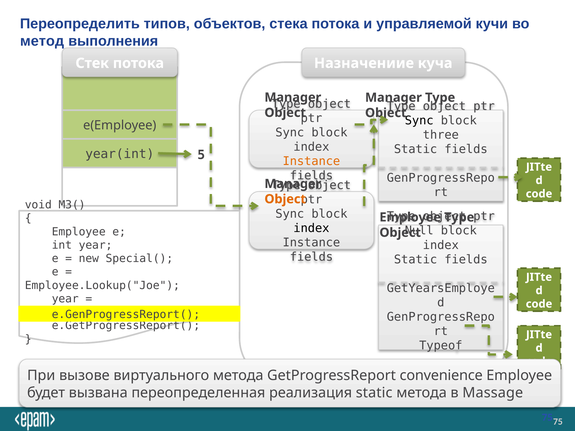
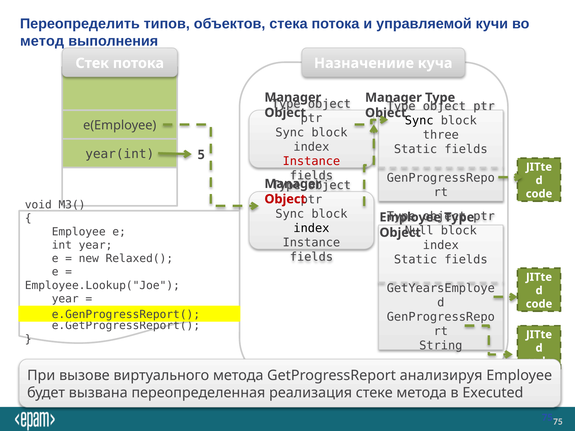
Instance at (311, 161) colour: orange -> red
Object at (285, 199) colour: orange -> red
Special(: Special( -> Relaxed(
Typeof: Typeof -> String
convenience: convenience -> анализируя
реализация static: static -> стеке
Massage: Massage -> Executed
